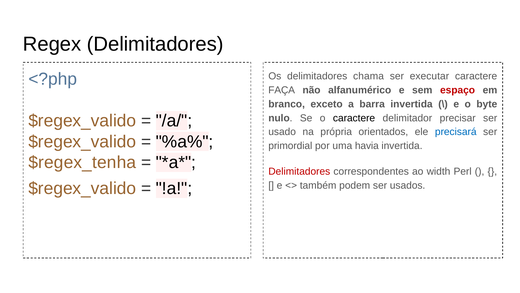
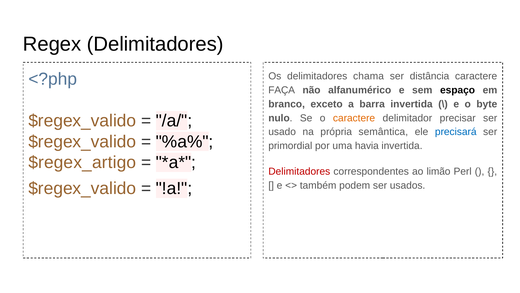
executar: executar -> distância
espaço colour: red -> black
caractere at (354, 118) colour: black -> orange
orientados: orientados -> semântica
$regex_tenha: $regex_tenha -> $regex_artigo
width: width -> limão
